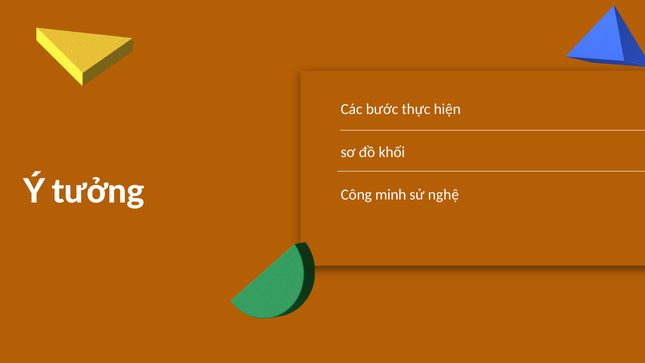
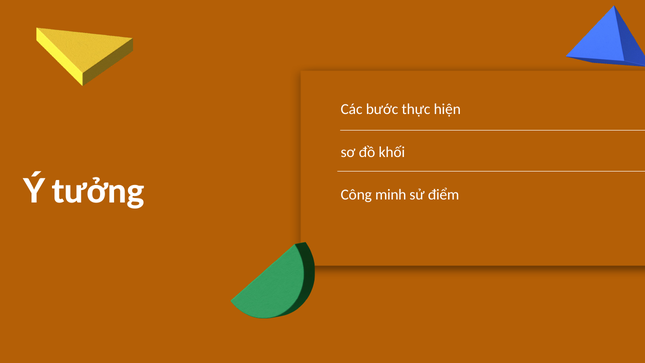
nghệ: nghệ -> điểm
